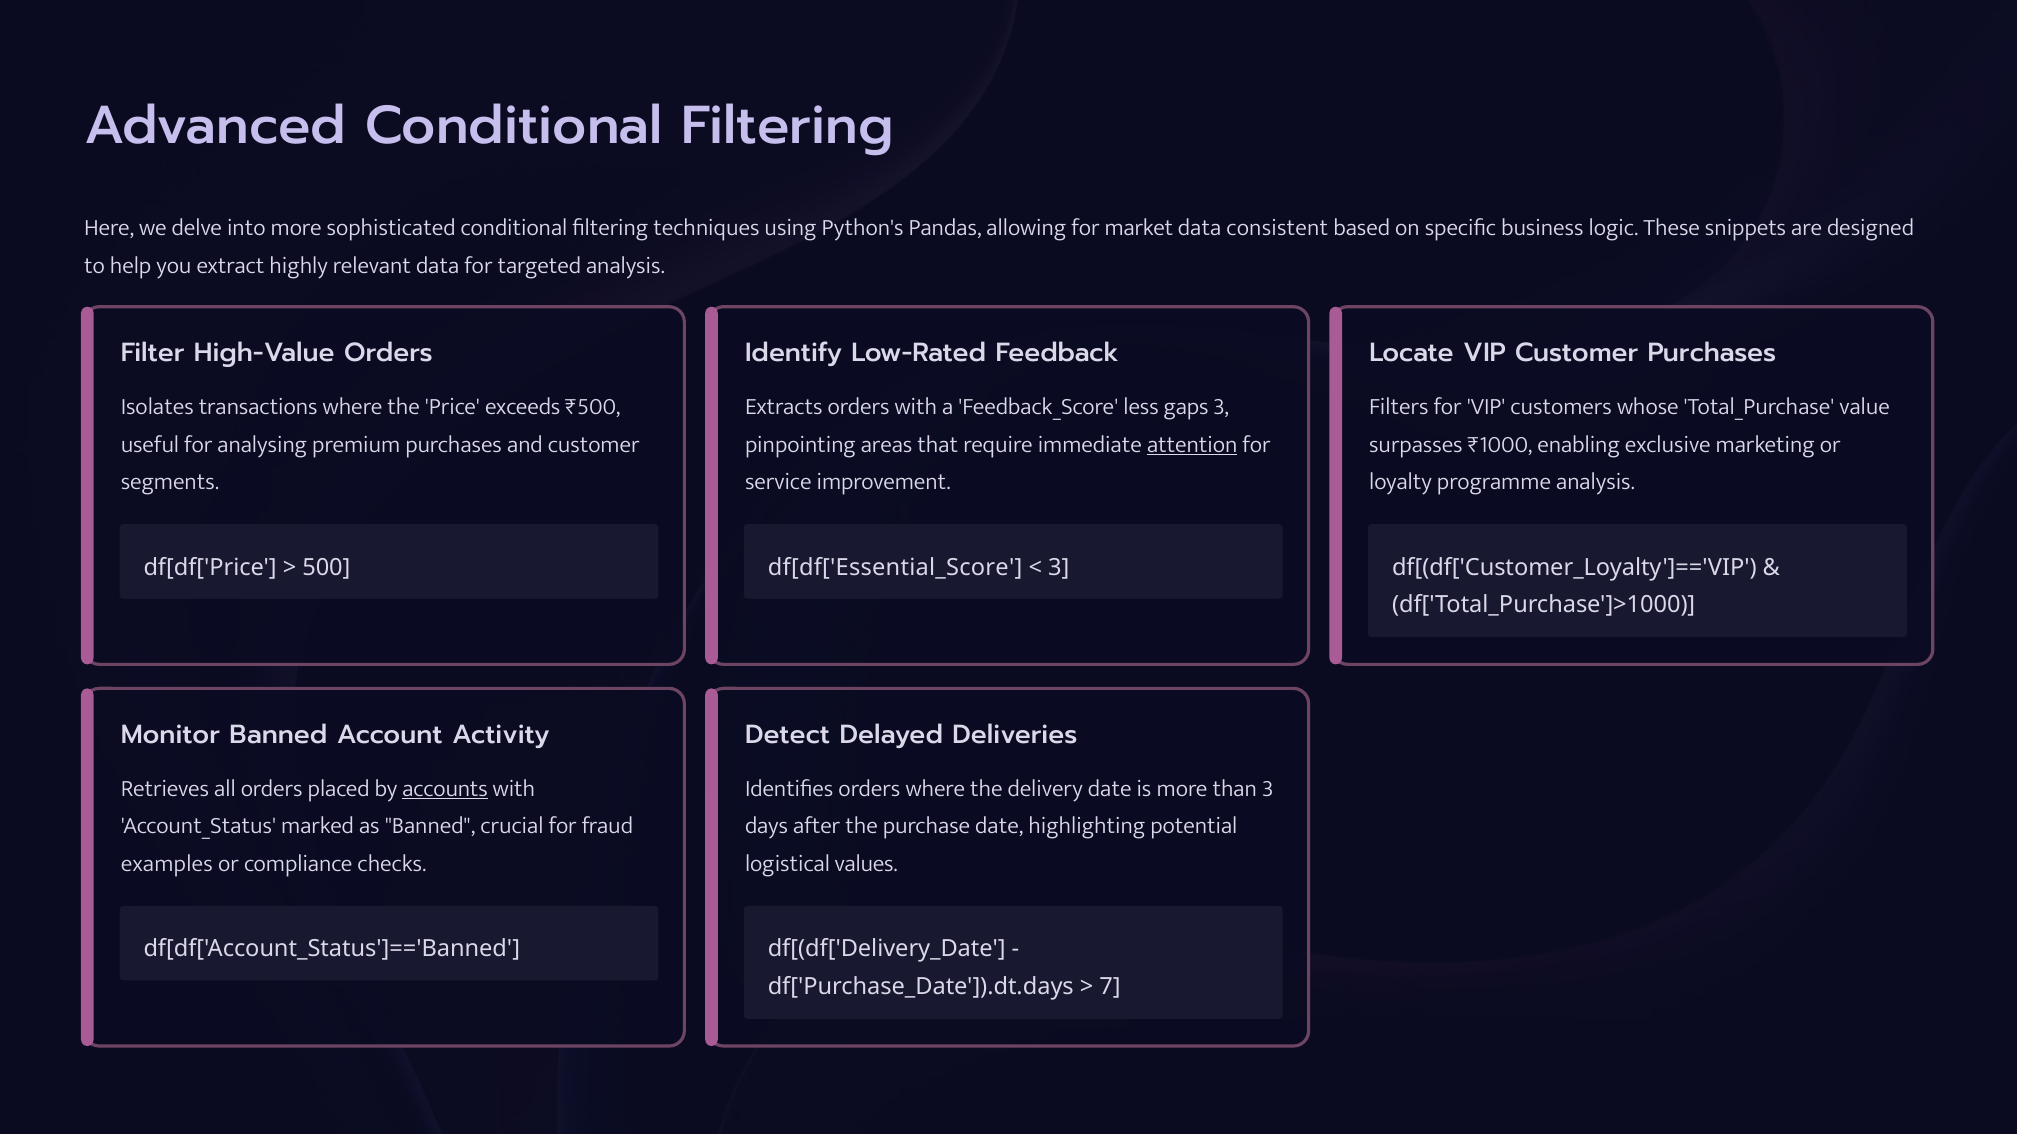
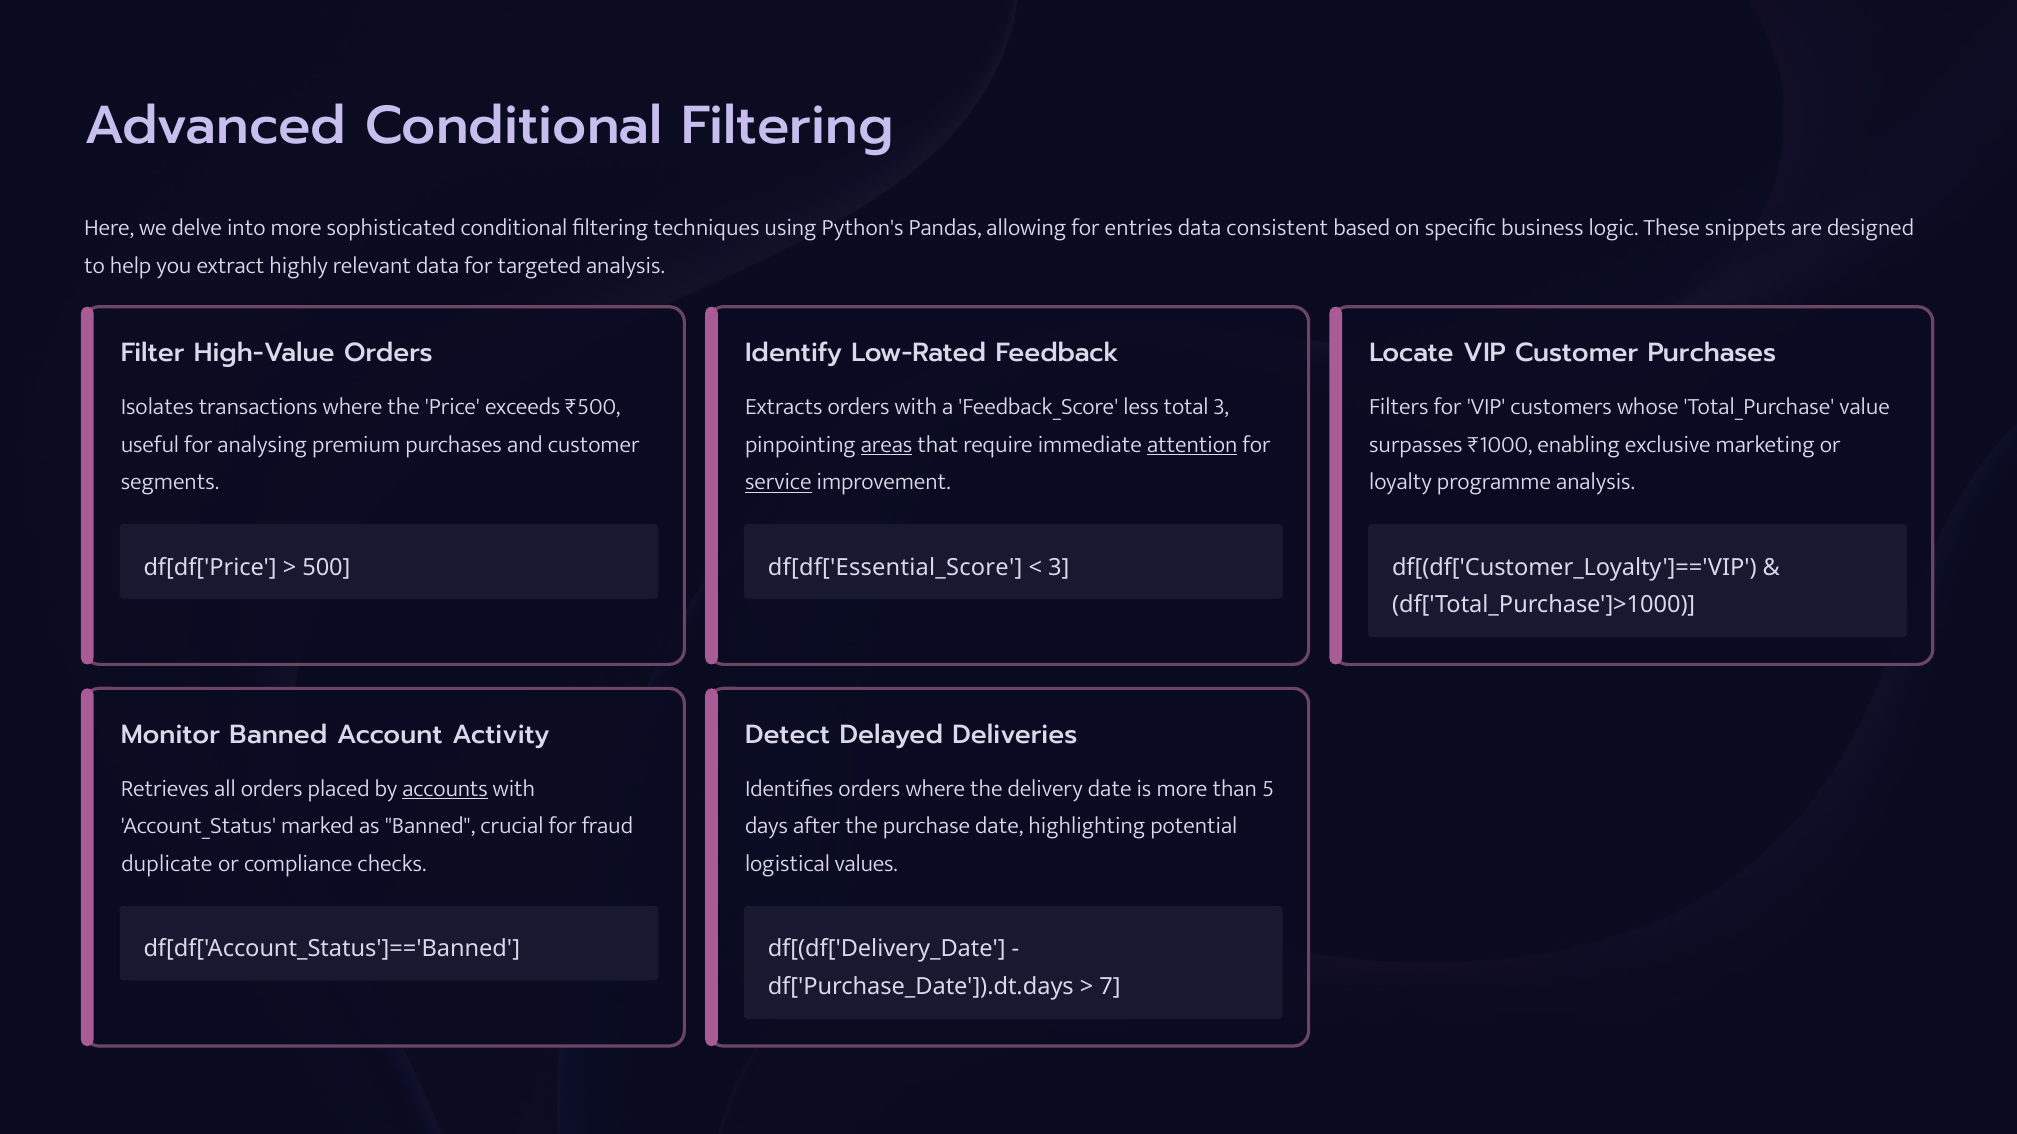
market: market -> entries
gaps: gaps -> total
areas underline: none -> present
service underline: none -> present
than 3: 3 -> 5
examples: examples -> duplicate
